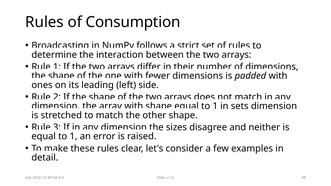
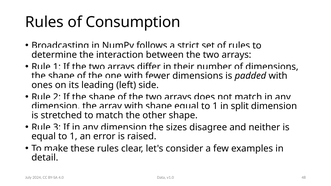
sets: sets -> split
